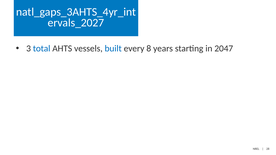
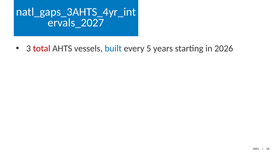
total colour: blue -> red
8: 8 -> 5
2047: 2047 -> 2026
